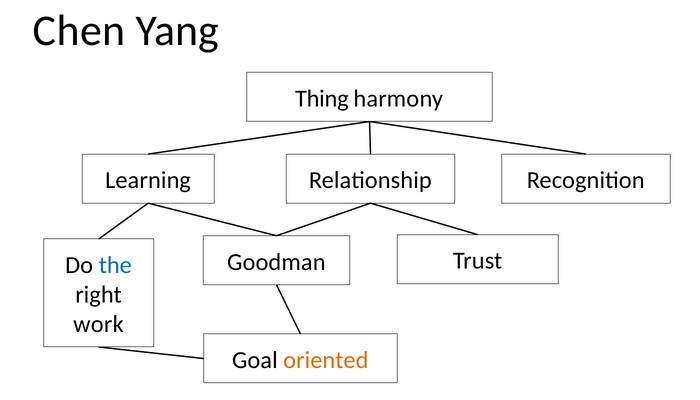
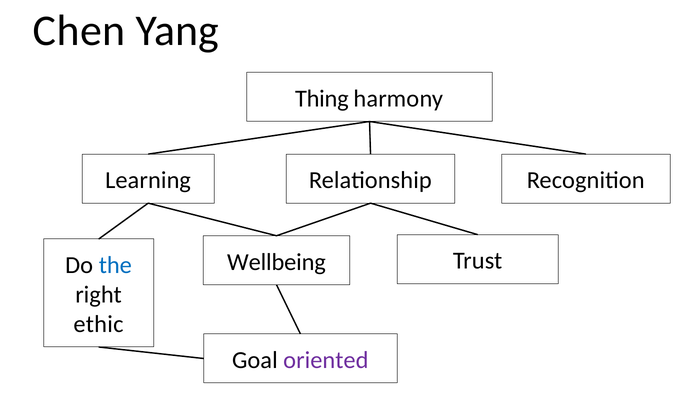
Goodman: Goodman -> Wellbeing
work: work -> ethic
oriented colour: orange -> purple
